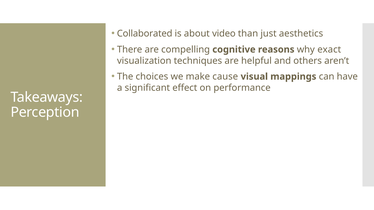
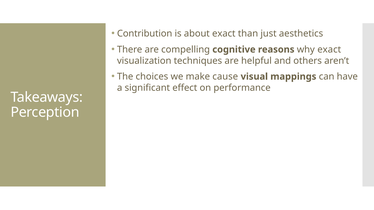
Collaborated: Collaborated -> Contribution
about video: video -> exact
